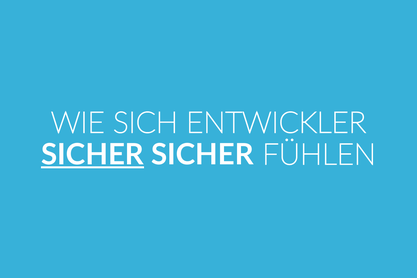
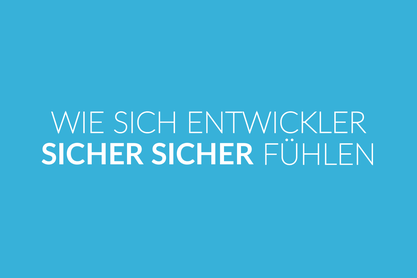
SICHER at (92, 155) underline: present -> none
